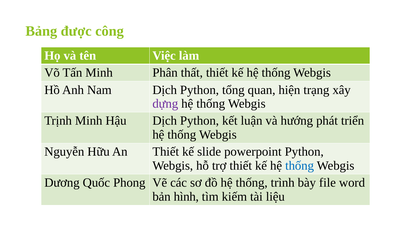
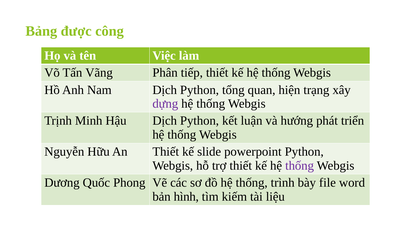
Tấn Minh: Minh -> Vãng
thất: thất -> tiếp
thống at (300, 166) colour: blue -> purple
